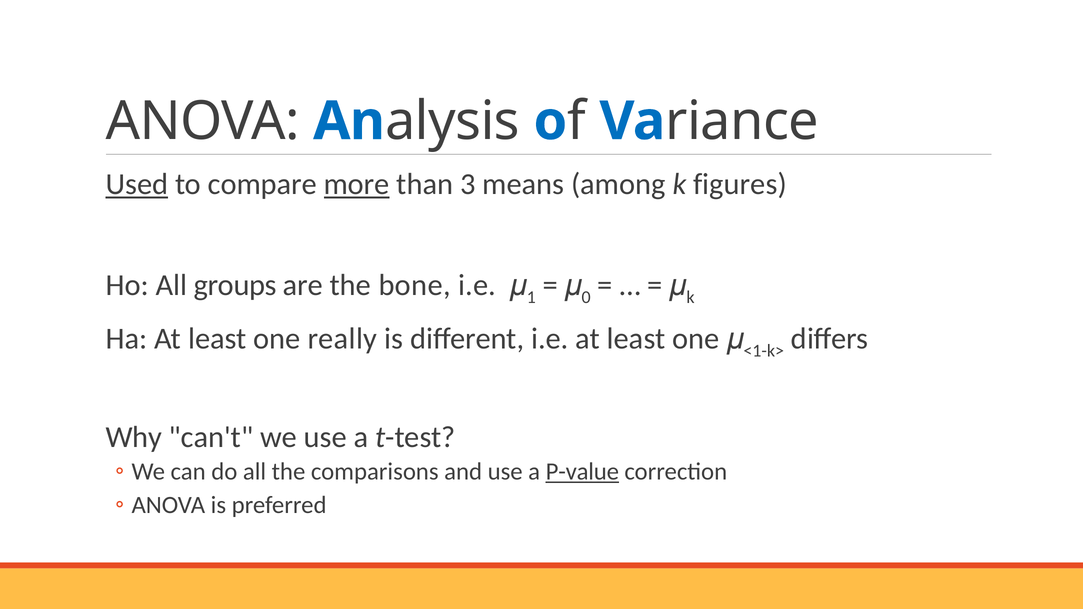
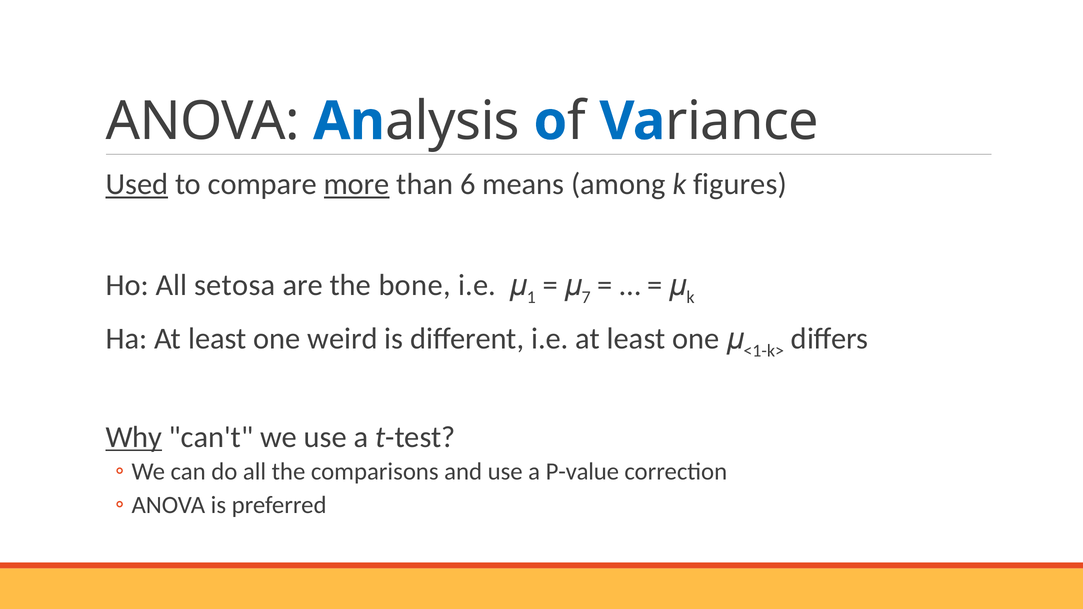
3: 3 -> 6
groups: groups -> setosa
0: 0 -> 7
really: really -> weird
Why underline: none -> present
P-value underline: present -> none
